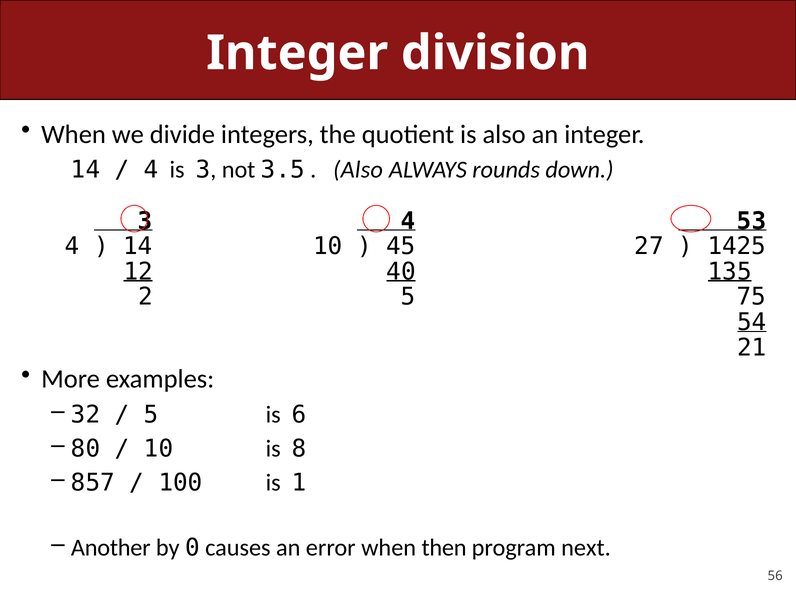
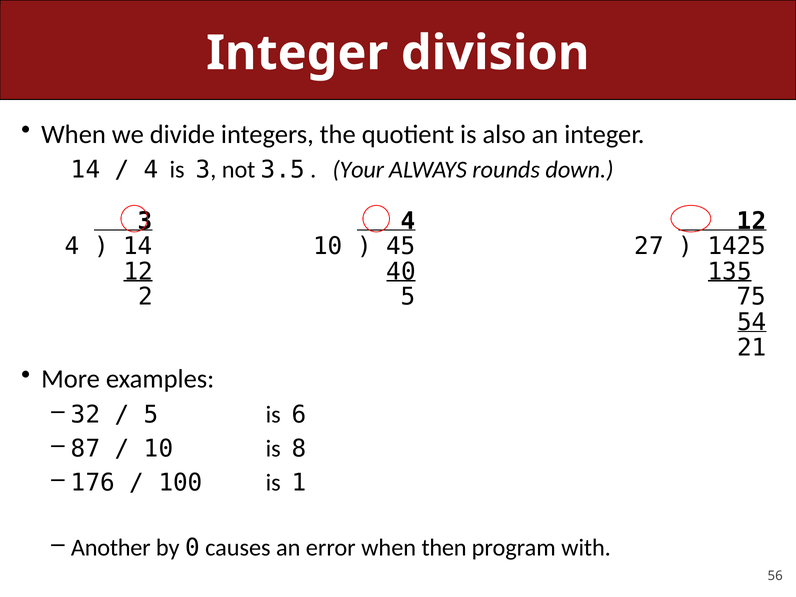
Also at (358, 170): Also -> Your
4 53: 53 -> 12
80: 80 -> 87
857: 857 -> 176
next: next -> with
